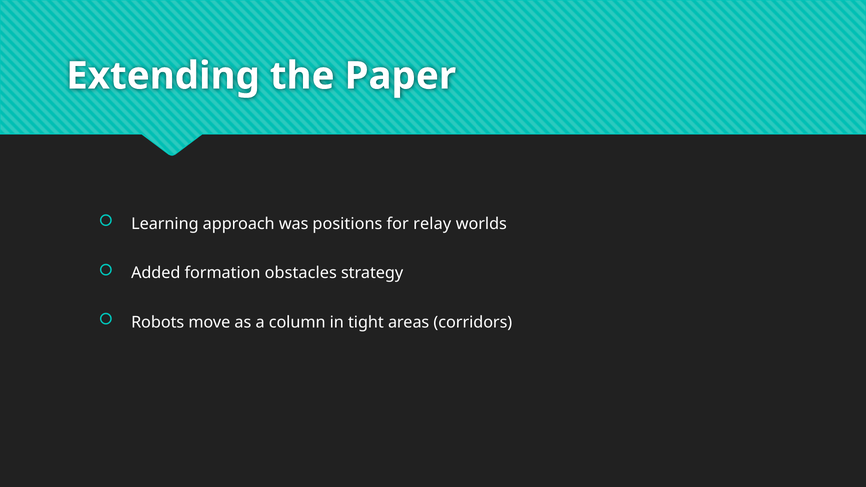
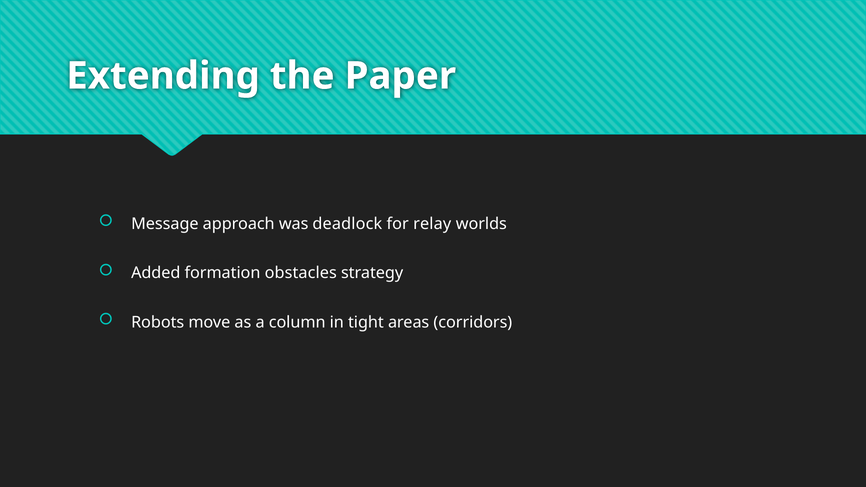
Learning: Learning -> Message
positions: positions -> deadlock
